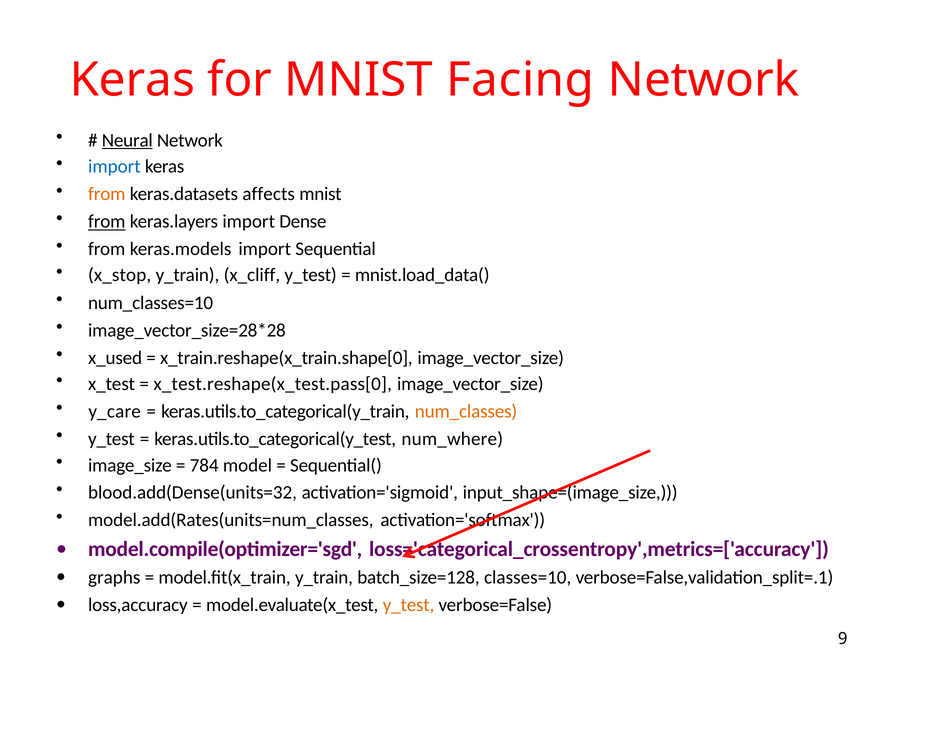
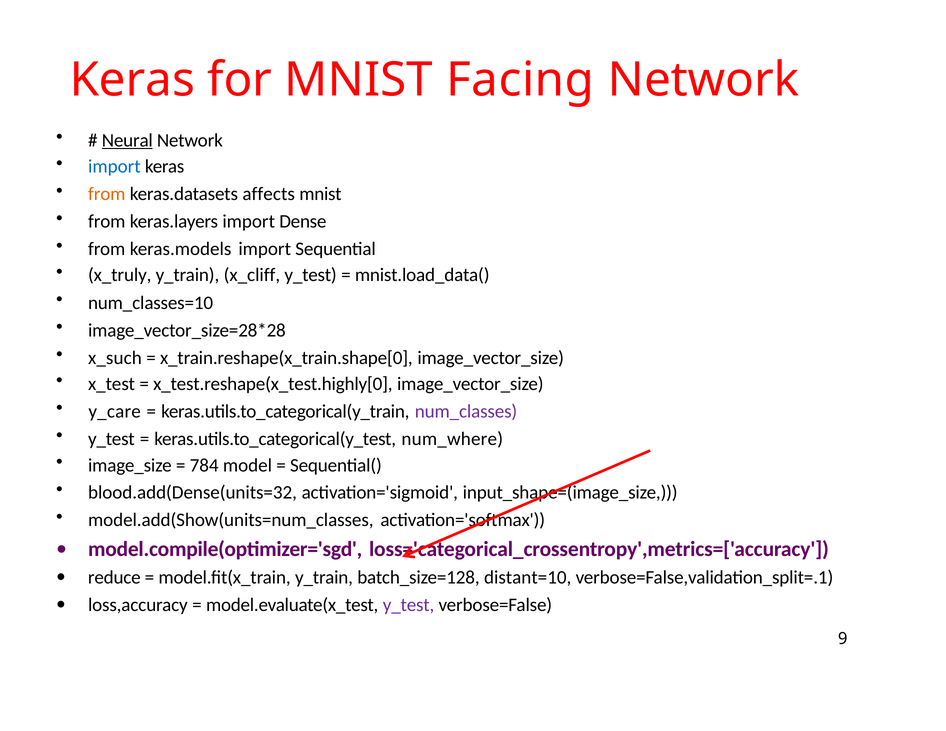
from at (107, 222) underline: present -> none
x_stop: x_stop -> x_truly
x_used: x_used -> x_such
x_test.reshape(x_test.pass[0: x_test.reshape(x_test.pass[0 -> x_test.reshape(x_test.highly[0
num_classes colour: orange -> purple
model.add(Rates(units=num_classes: model.add(Rates(units=num_classes -> model.add(Show(units=num_classes
graphs: graphs -> reduce
classes=10: classes=10 -> distant=10
y_test at (409, 605) colour: orange -> purple
